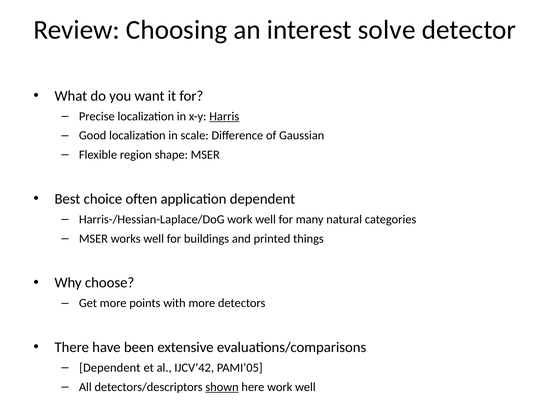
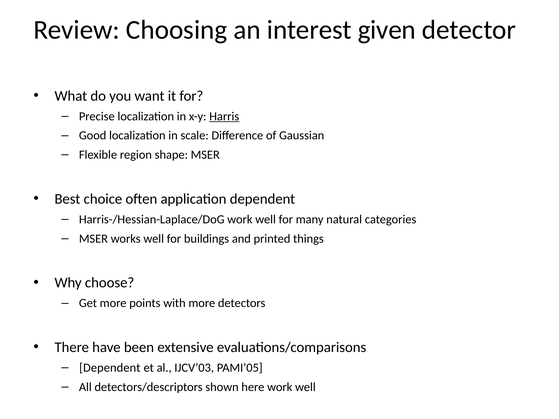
solve: solve -> given
IJCV’42: IJCV’42 -> IJCV’03
shown underline: present -> none
